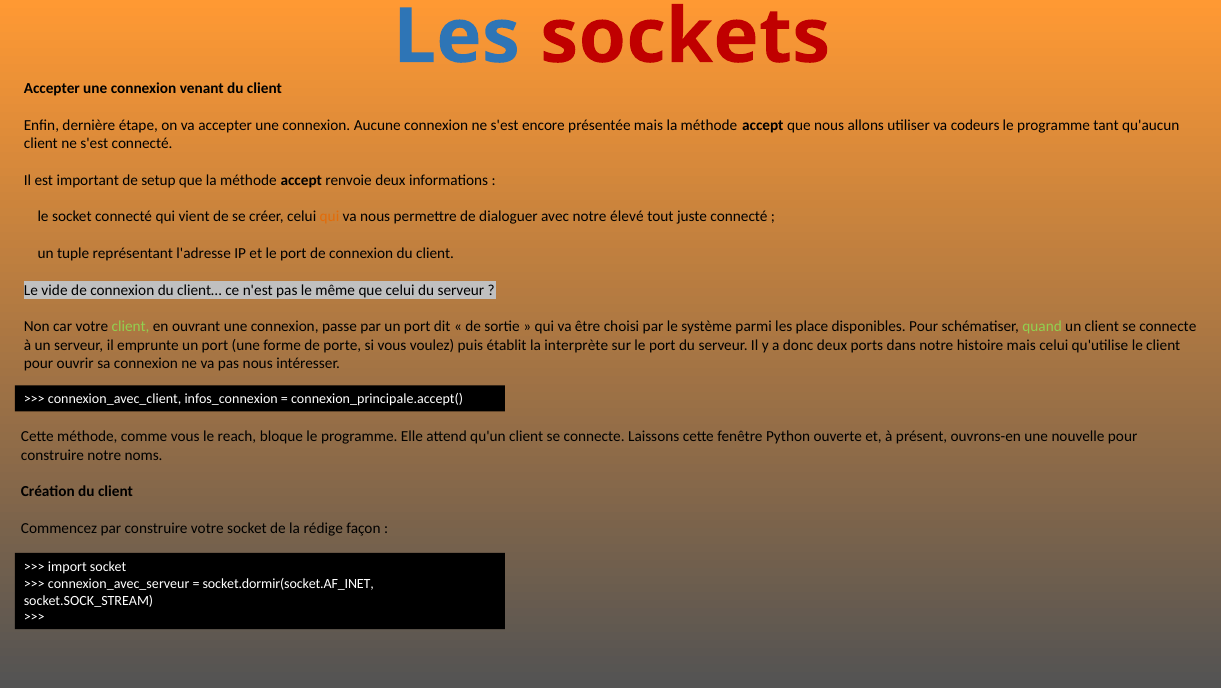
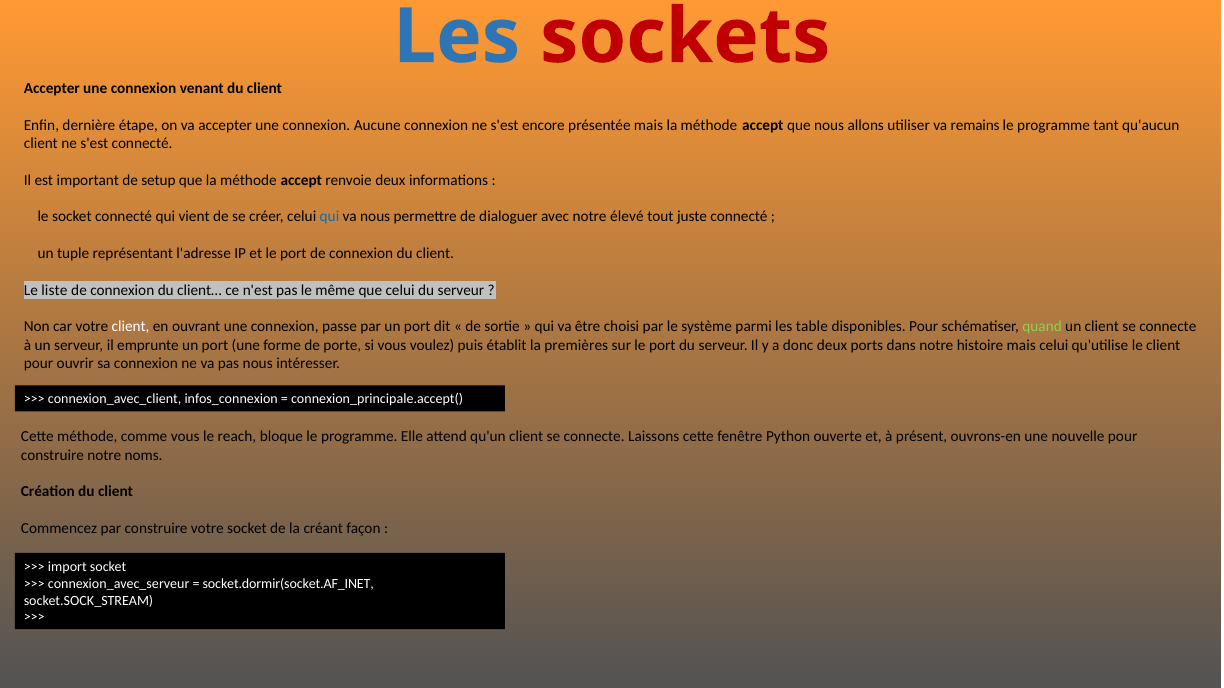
codeurs: codeurs -> remains
qui at (329, 217) colour: orange -> blue
vide: vide -> liste
client at (131, 327) colour: light green -> white
place: place -> table
interprète: interprète -> premières
rédige: rédige -> créant
